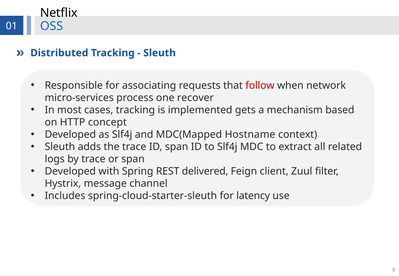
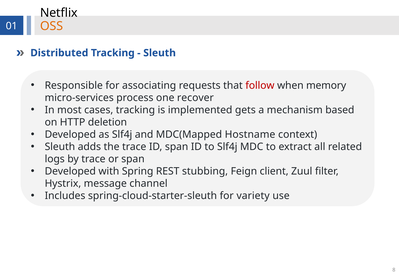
OSS colour: blue -> orange
network: network -> memory
concept: concept -> deletion
delivered: delivered -> stubbing
latency: latency -> variety
